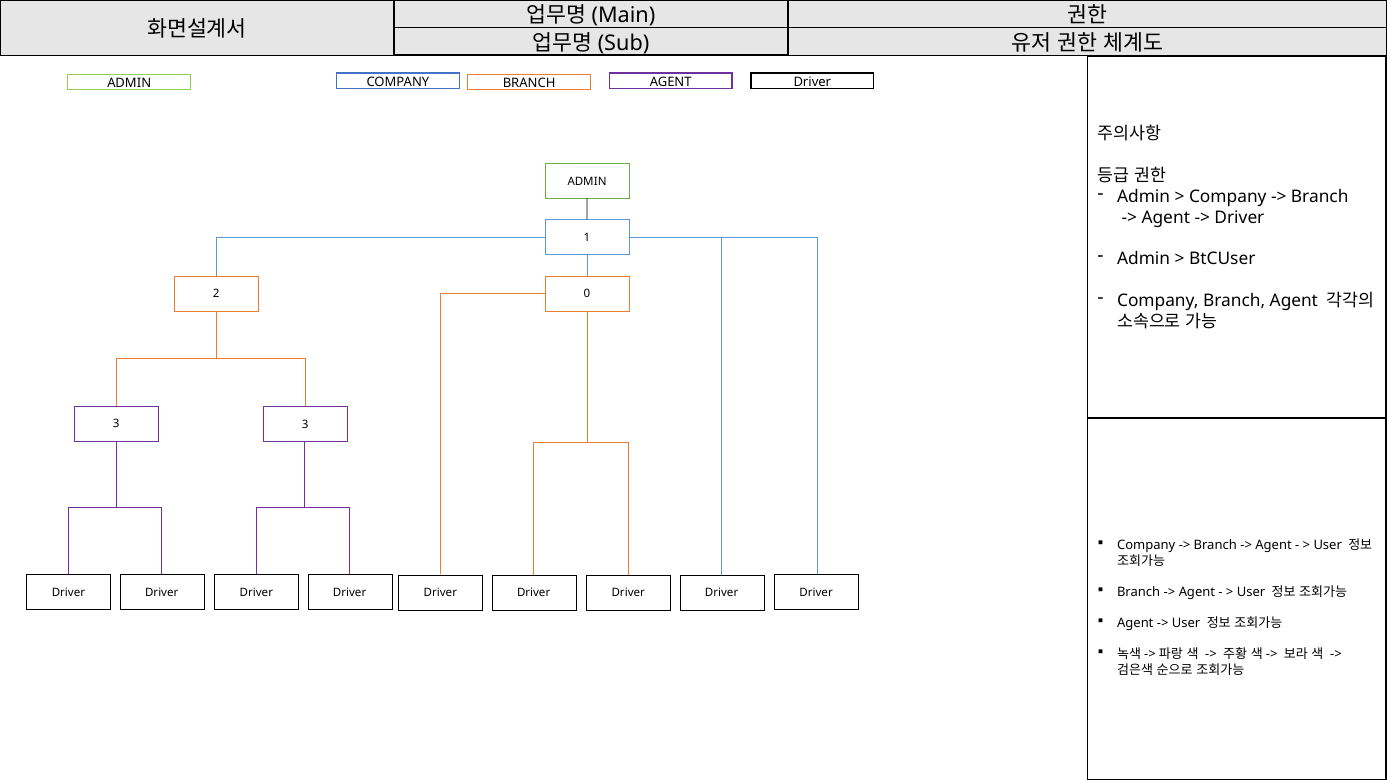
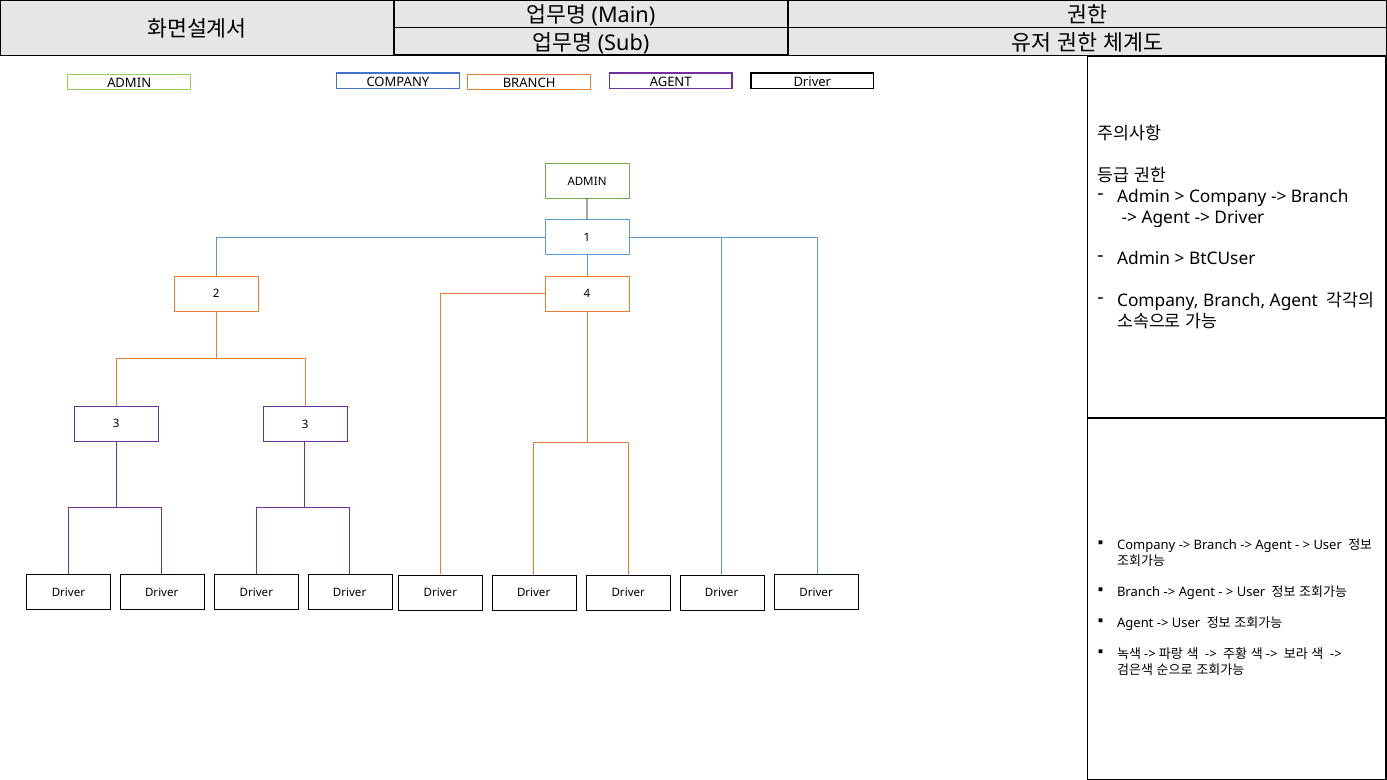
0: 0 -> 4
